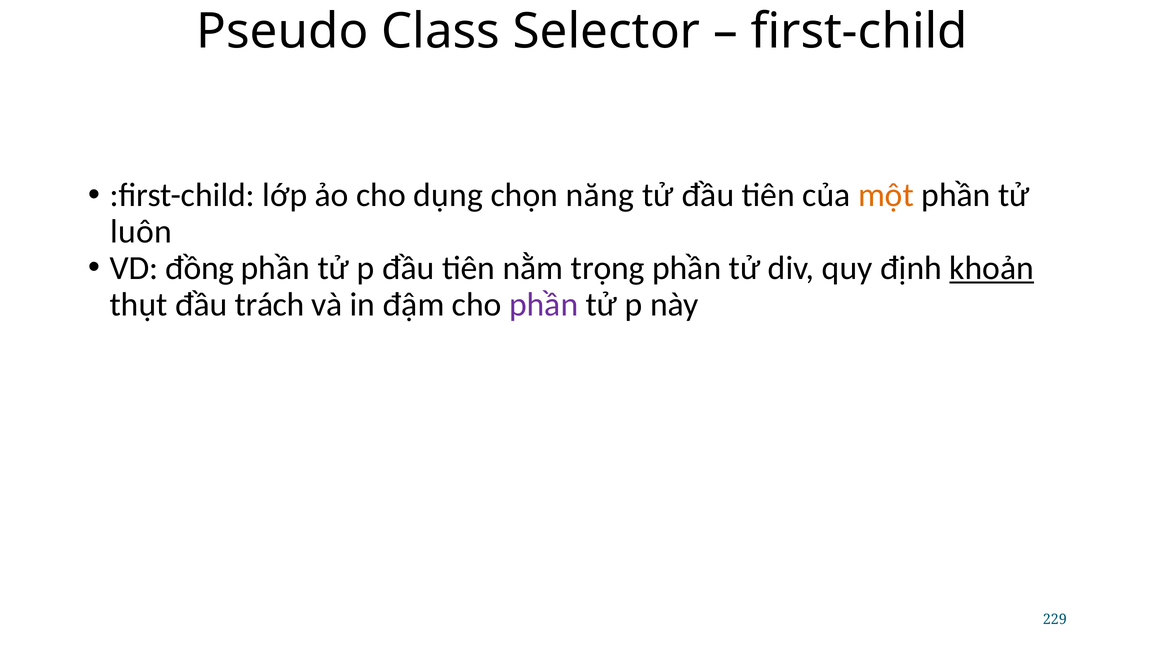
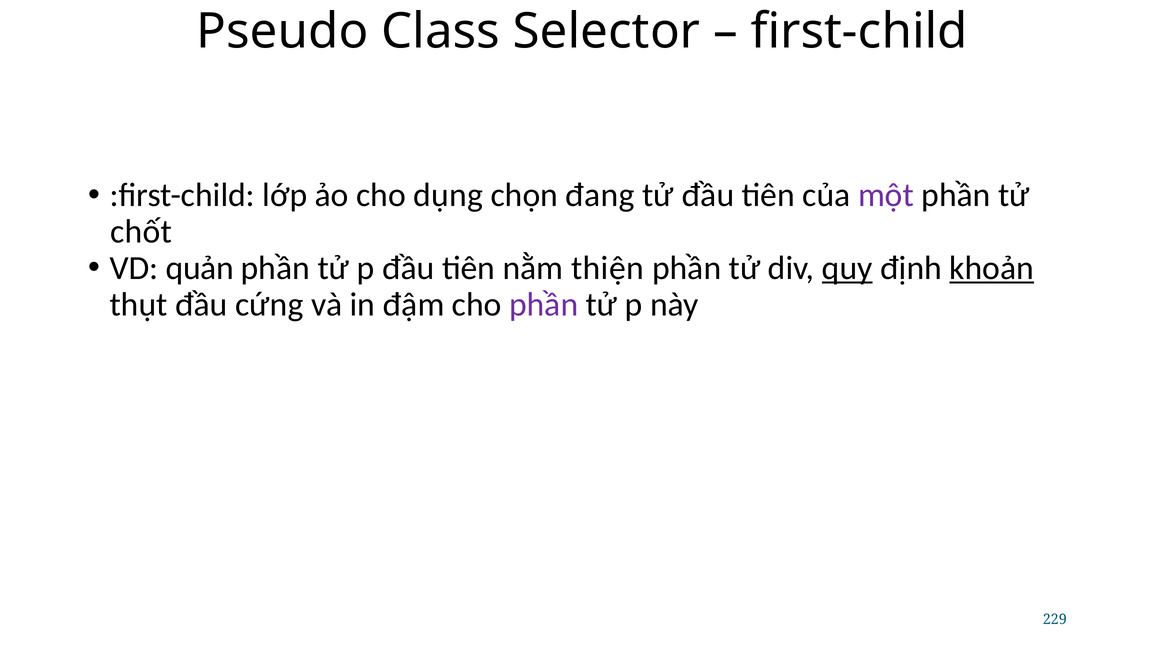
năng: năng -> đang
một colour: orange -> purple
luôn: luôn -> chốt
đồng: đồng -> quản
trọng: trọng -> thiện
quy underline: none -> present
trách: trách -> cứng
